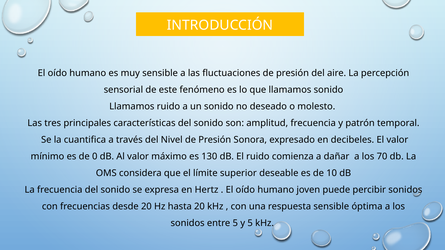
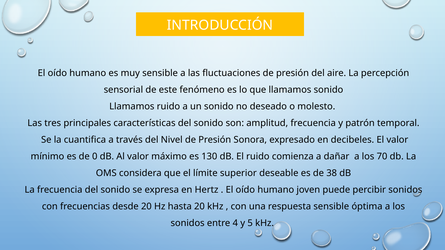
10: 10 -> 38
entre 5: 5 -> 4
